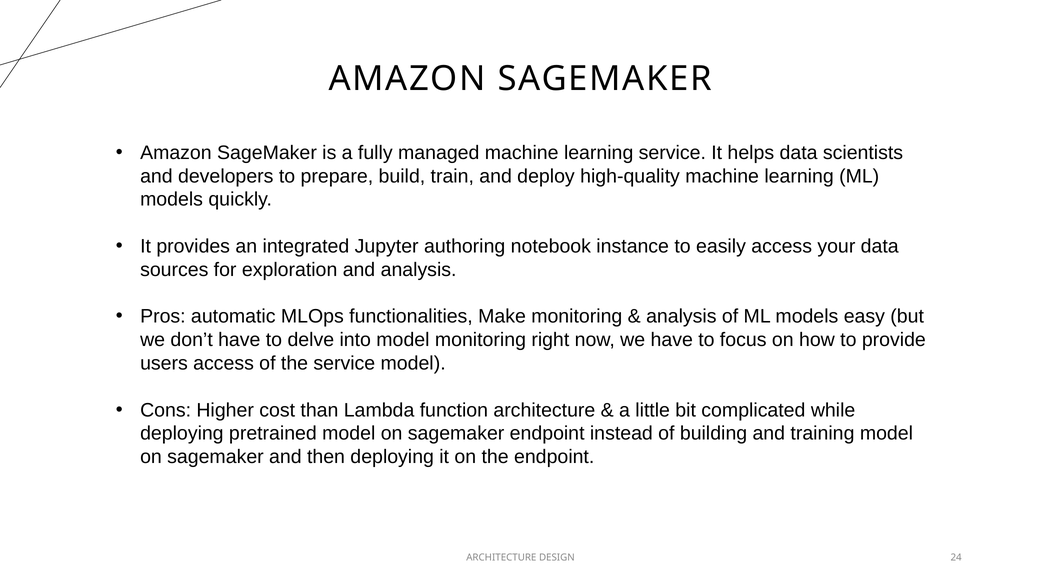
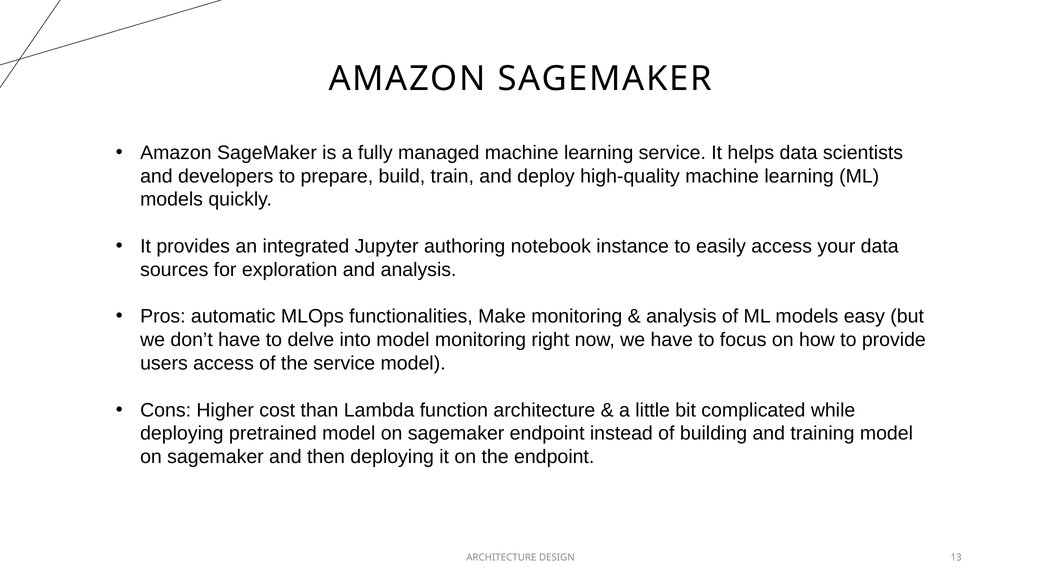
24: 24 -> 13
